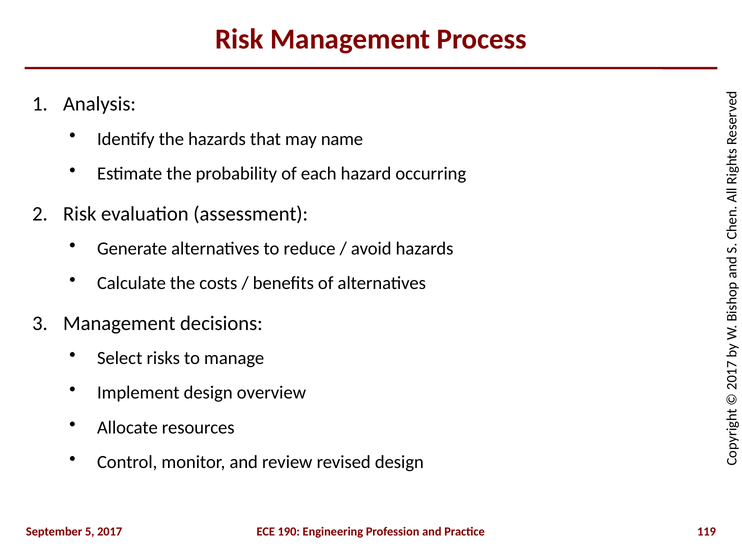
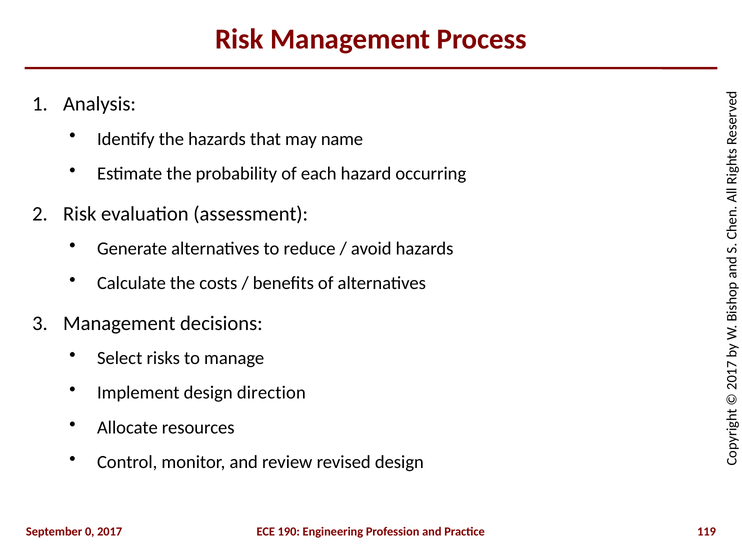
overview: overview -> direction
September 5: 5 -> 0
